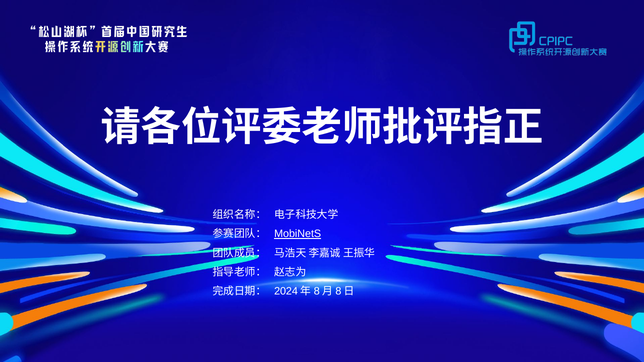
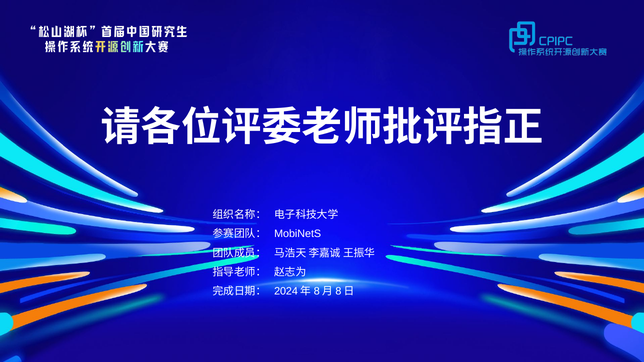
MobiNetS underline: present -> none
